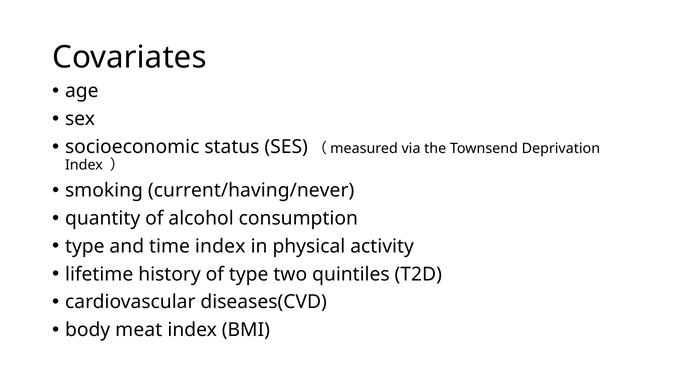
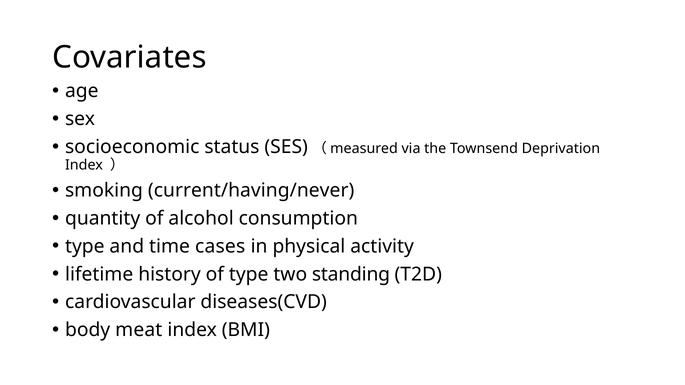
time index: index -> cases
quintiles: quintiles -> standing
